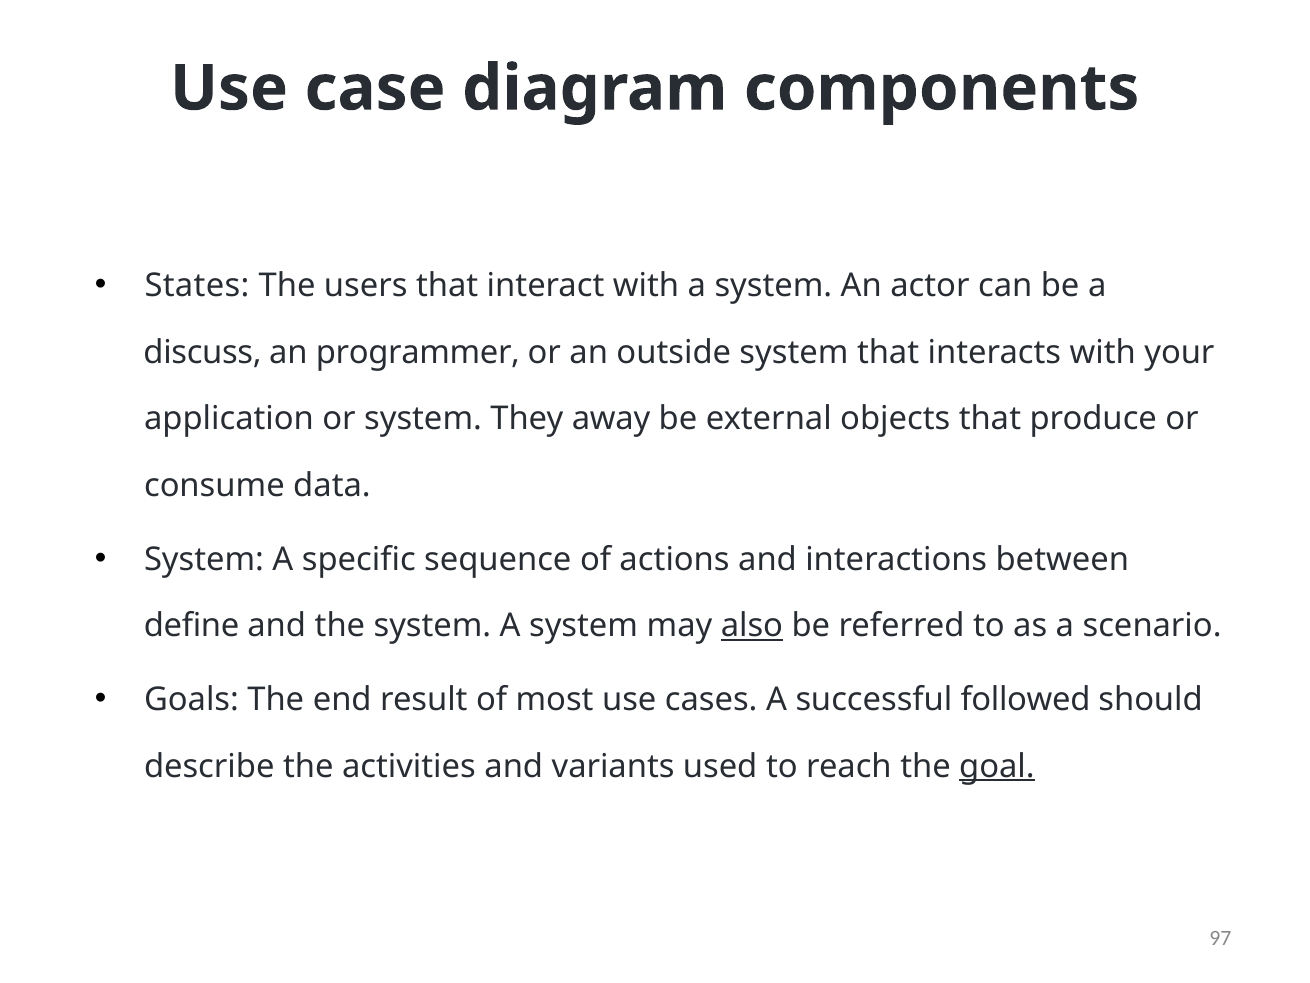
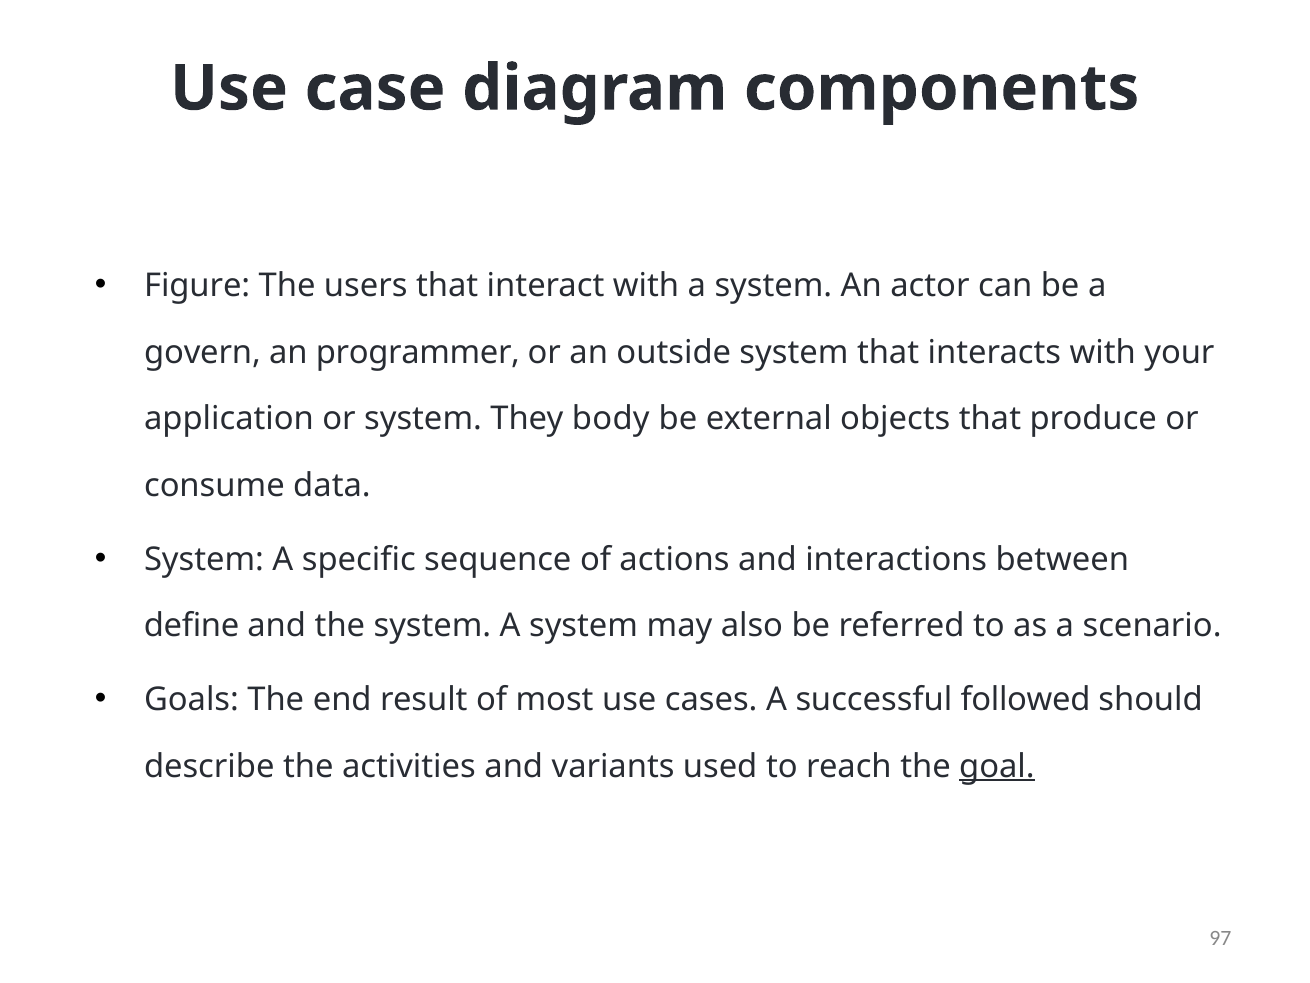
States: States -> Figure
discuss: discuss -> govern
away: away -> body
also underline: present -> none
